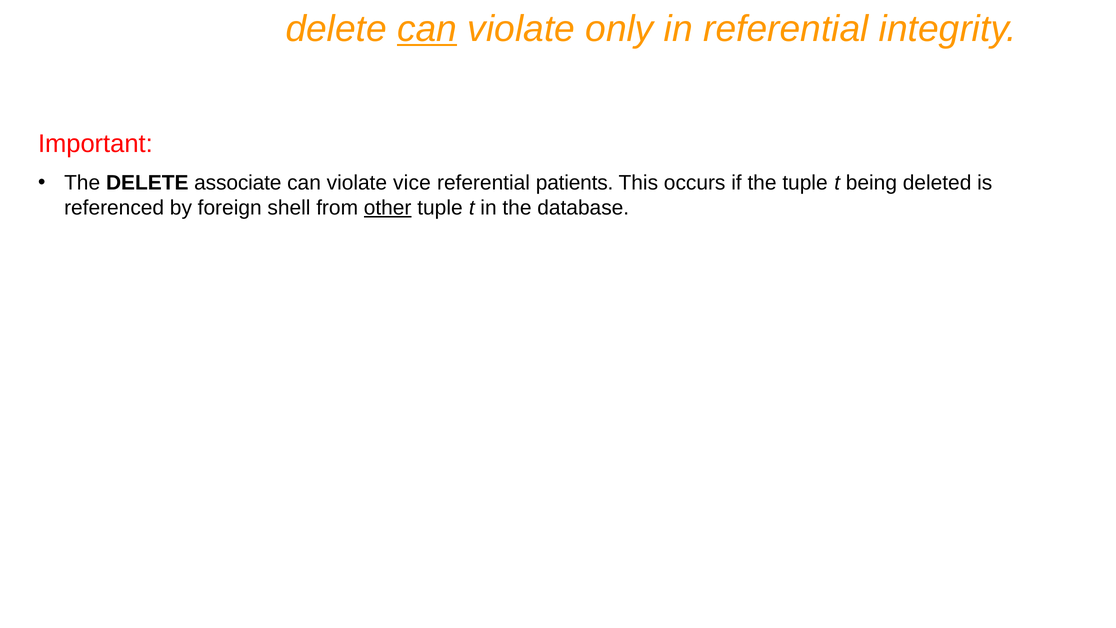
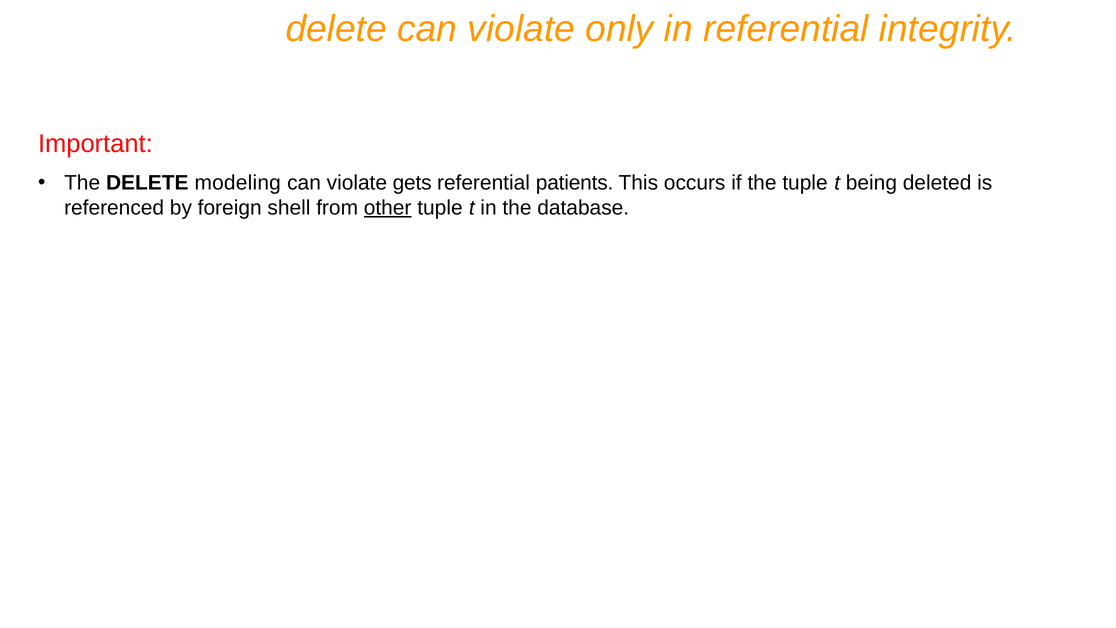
can at (427, 29) underline: present -> none
associate: associate -> modeling
vice: vice -> gets
